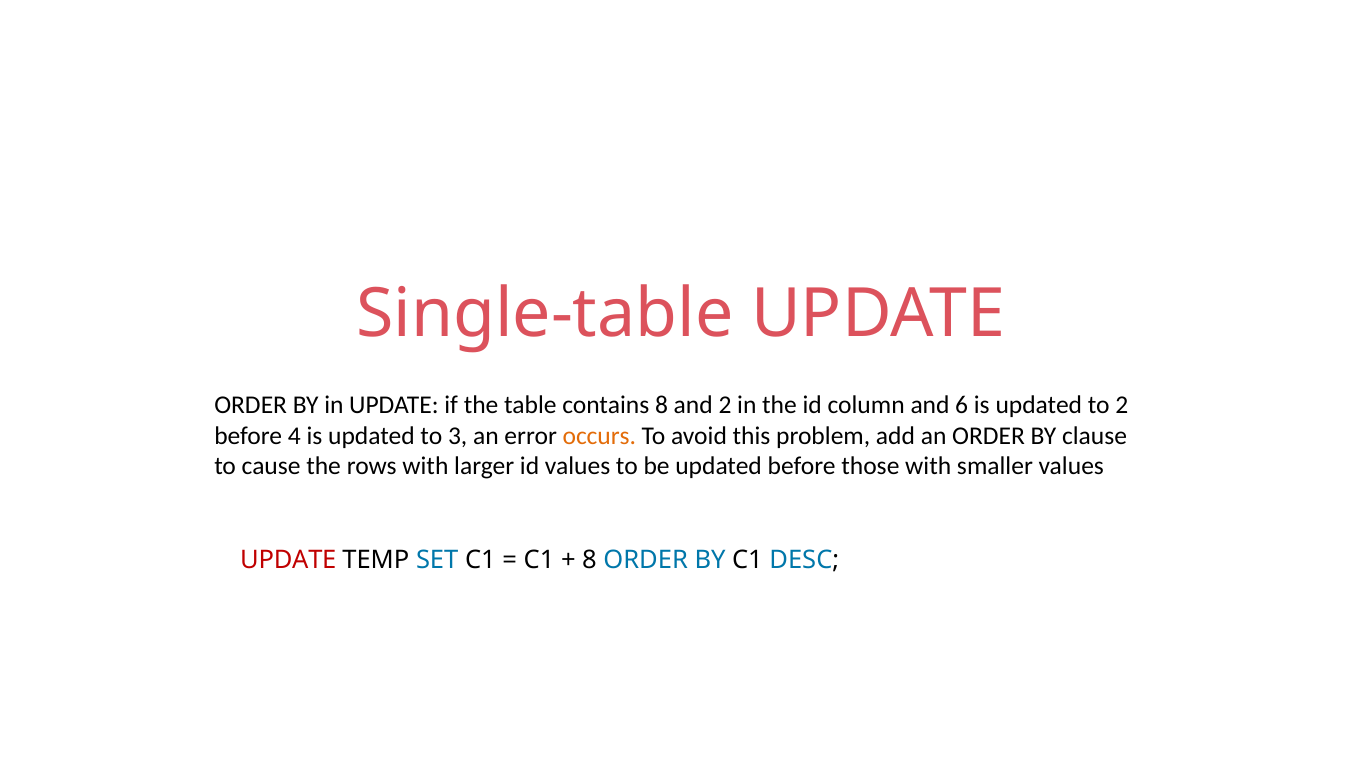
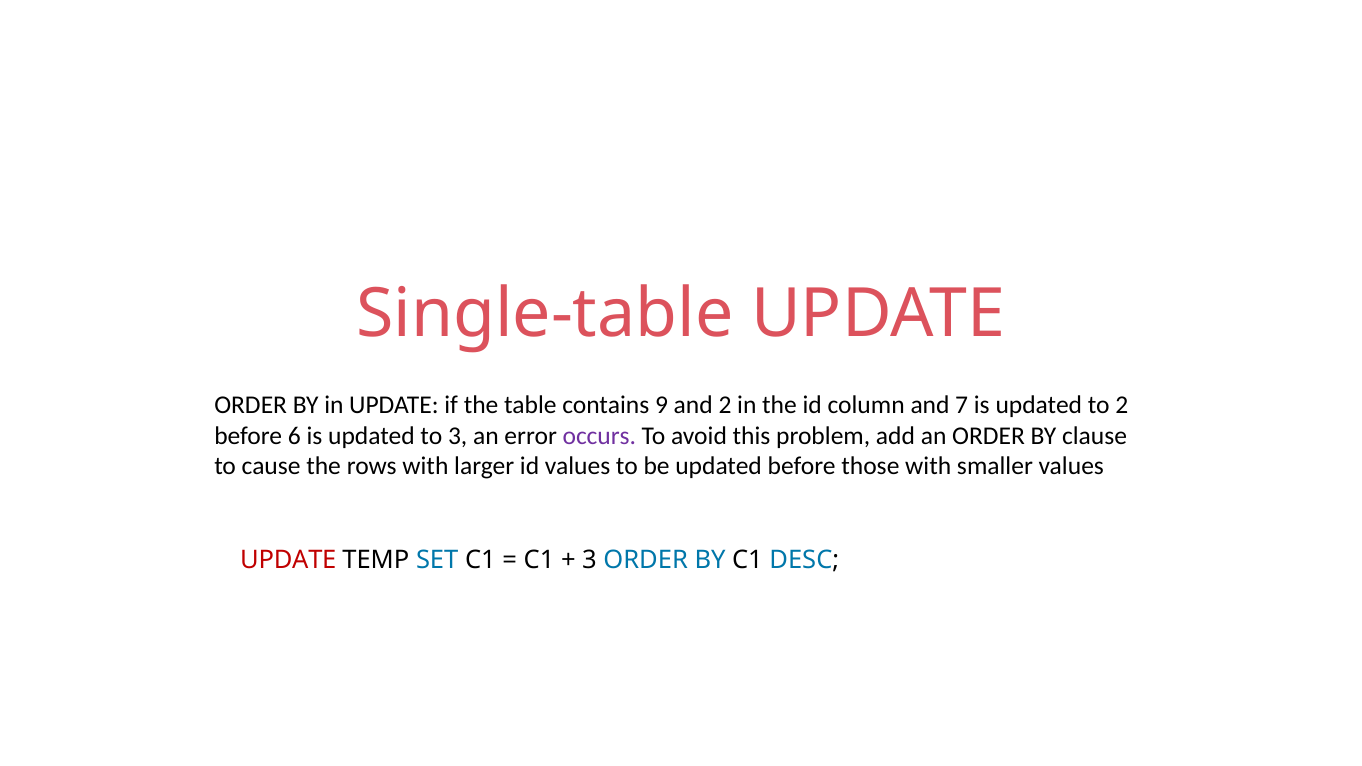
contains 8: 8 -> 9
6: 6 -> 7
4: 4 -> 6
occurs colour: orange -> purple
8 at (589, 560): 8 -> 3
